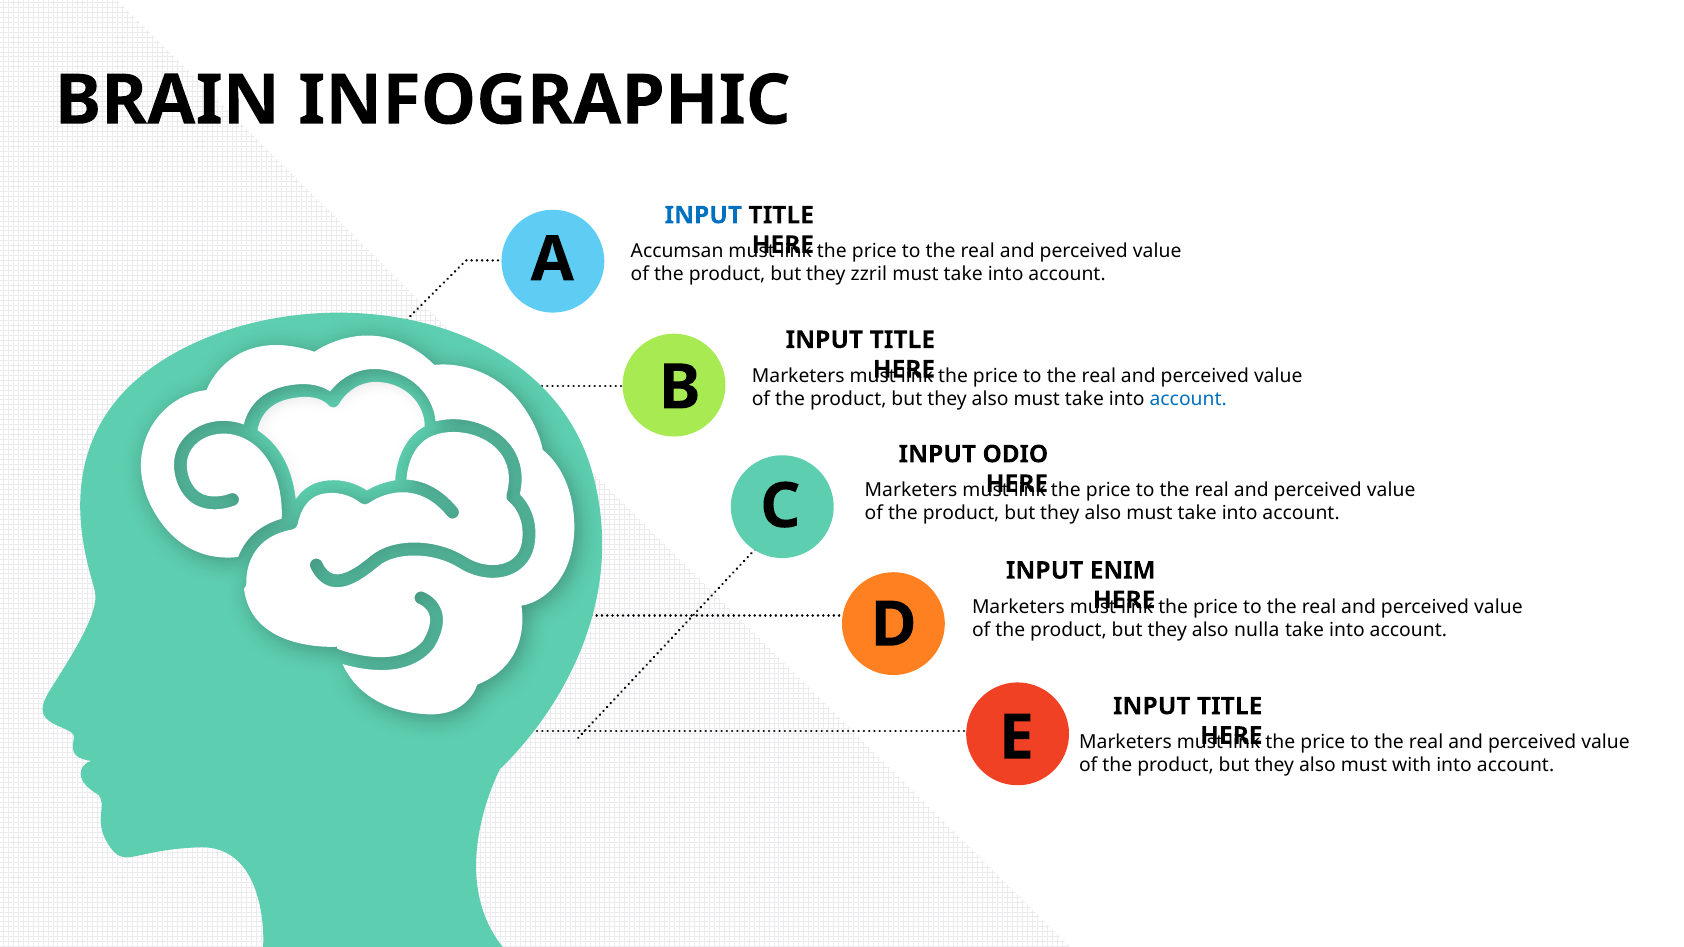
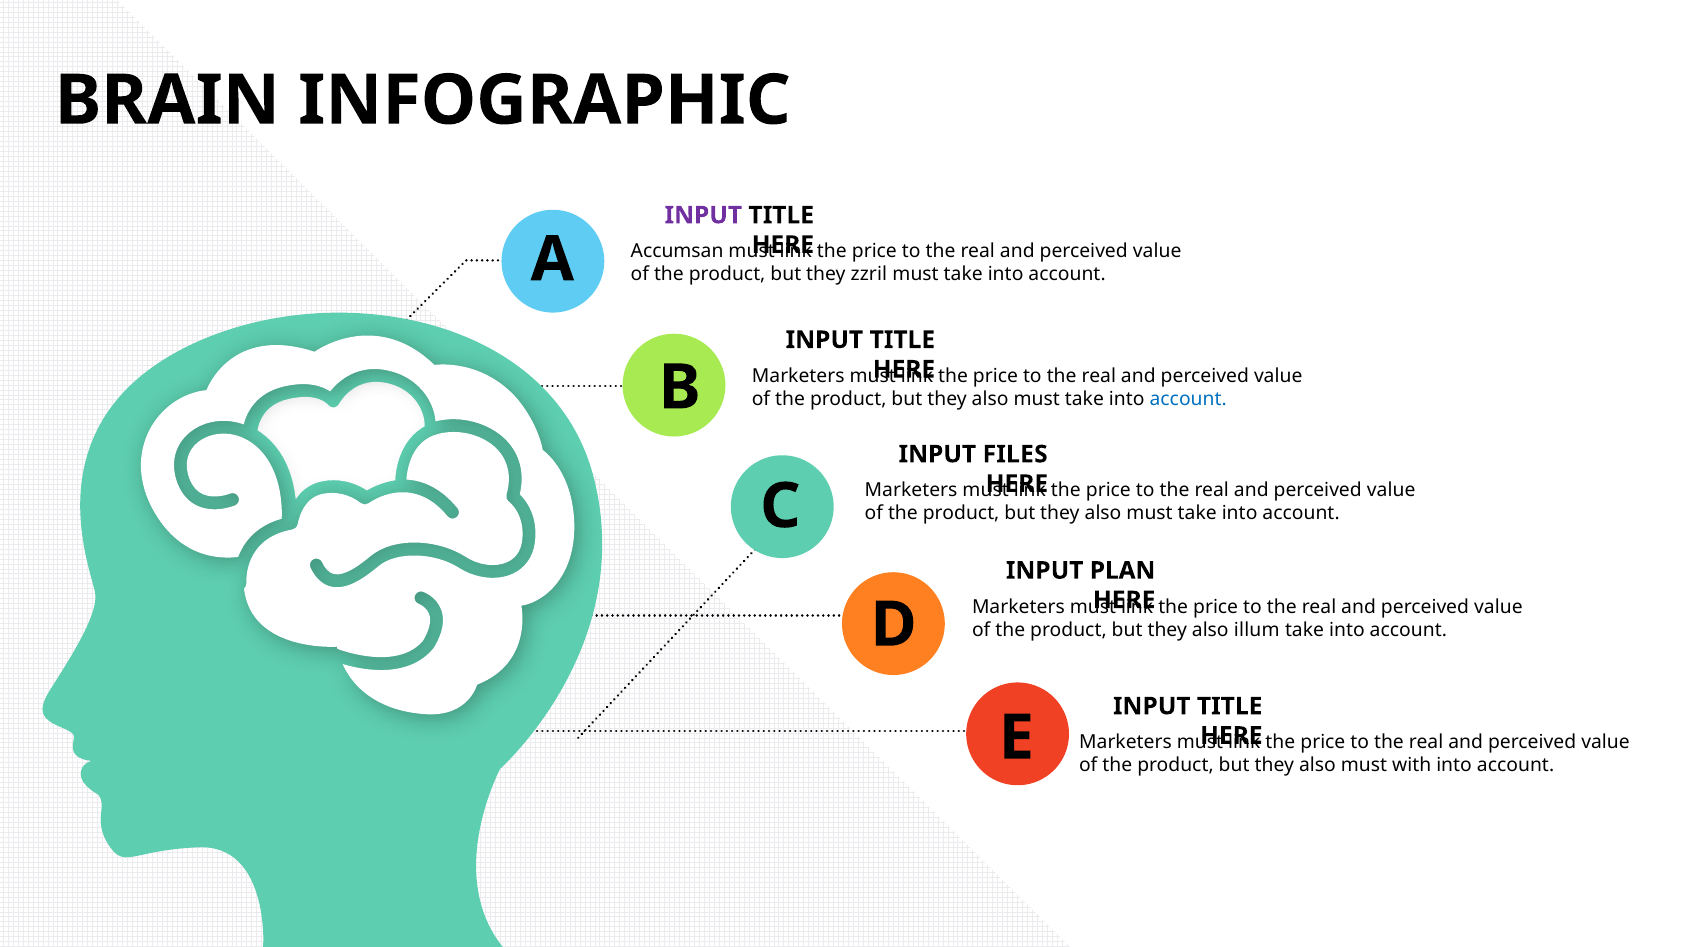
INPUT at (703, 215) colour: blue -> purple
ODIO: ODIO -> FILES
ENIM: ENIM -> PLAN
nulla: nulla -> illum
